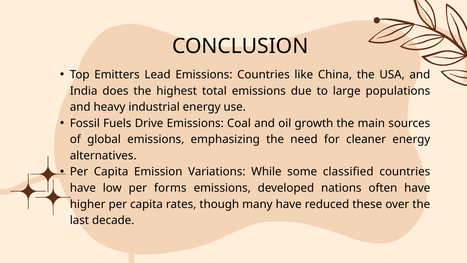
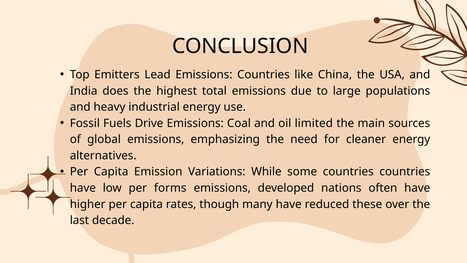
growth: growth -> limited
some classified: classified -> countries
